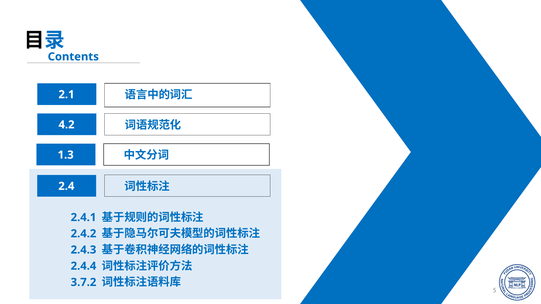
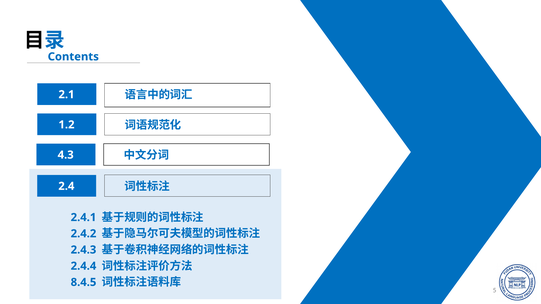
4.2: 4.2 -> 1.2
1.3: 1.3 -> 4.3
3.7.2: 3.7.2 -> 8.4.5
